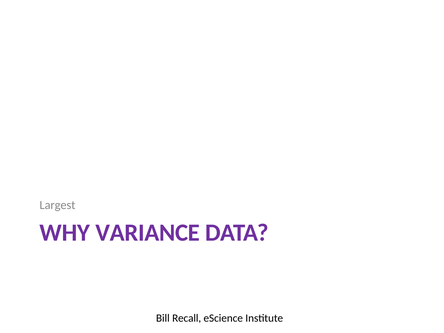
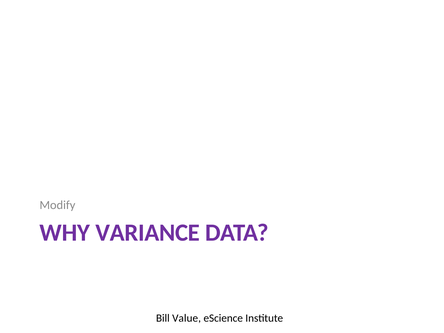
Largest: Largest -> Modify
Recall: Recall -> Value
